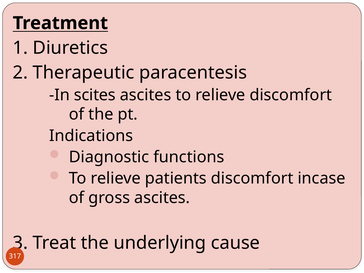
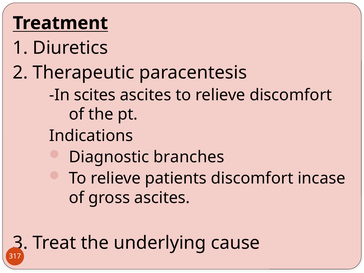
functions: functions -> branches
